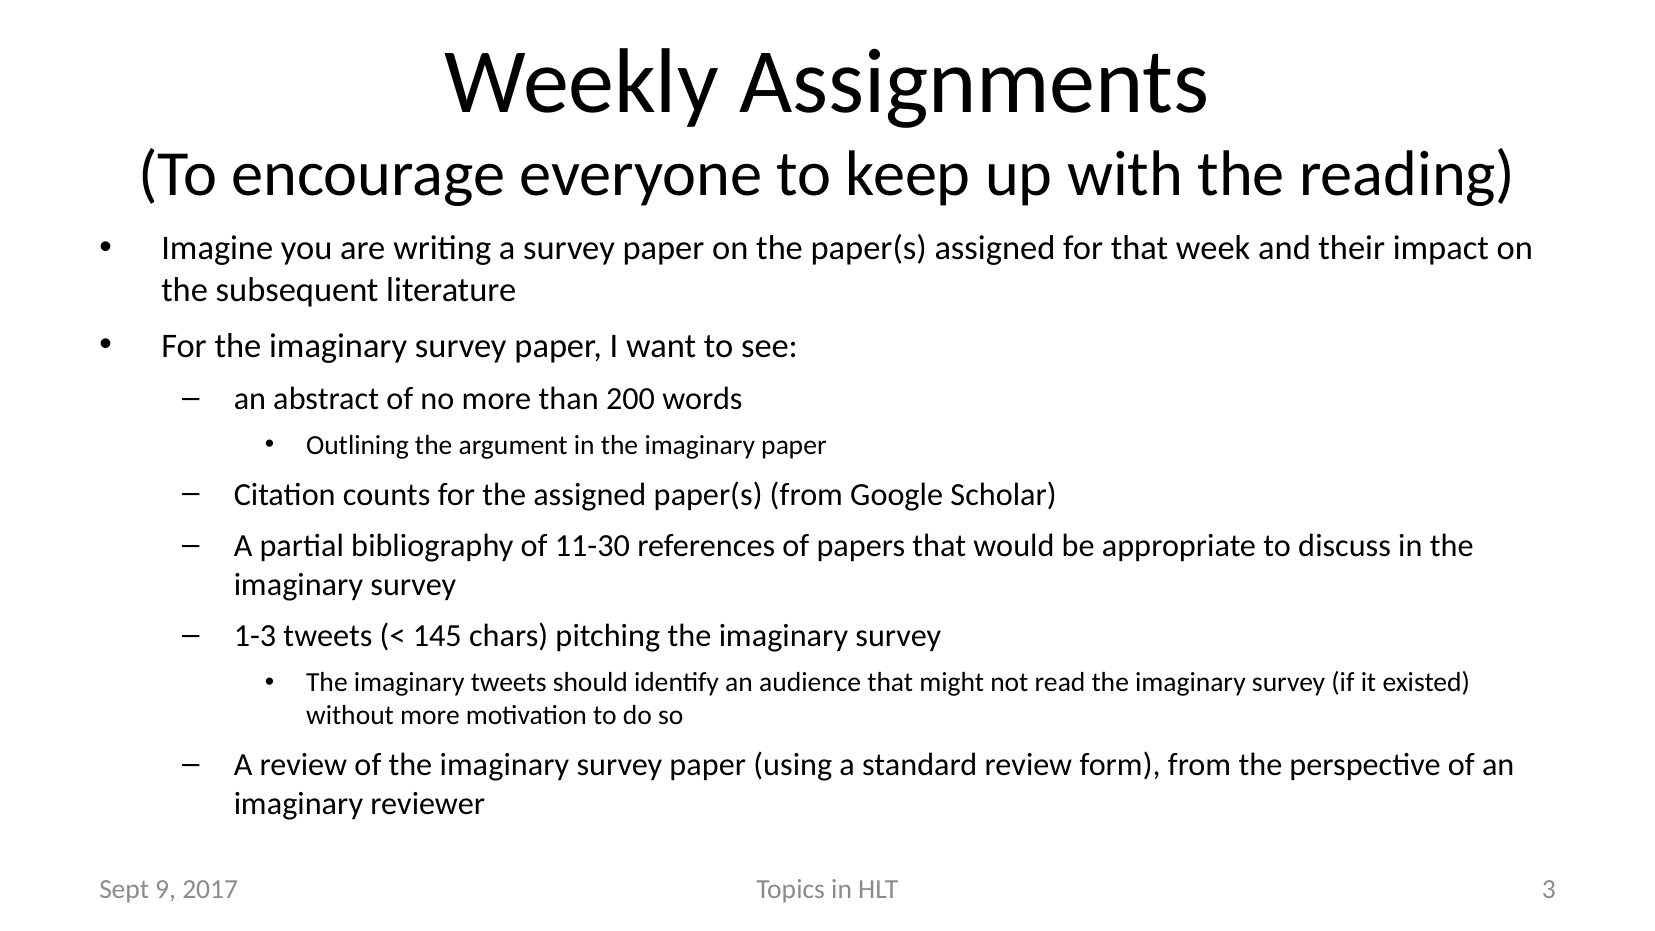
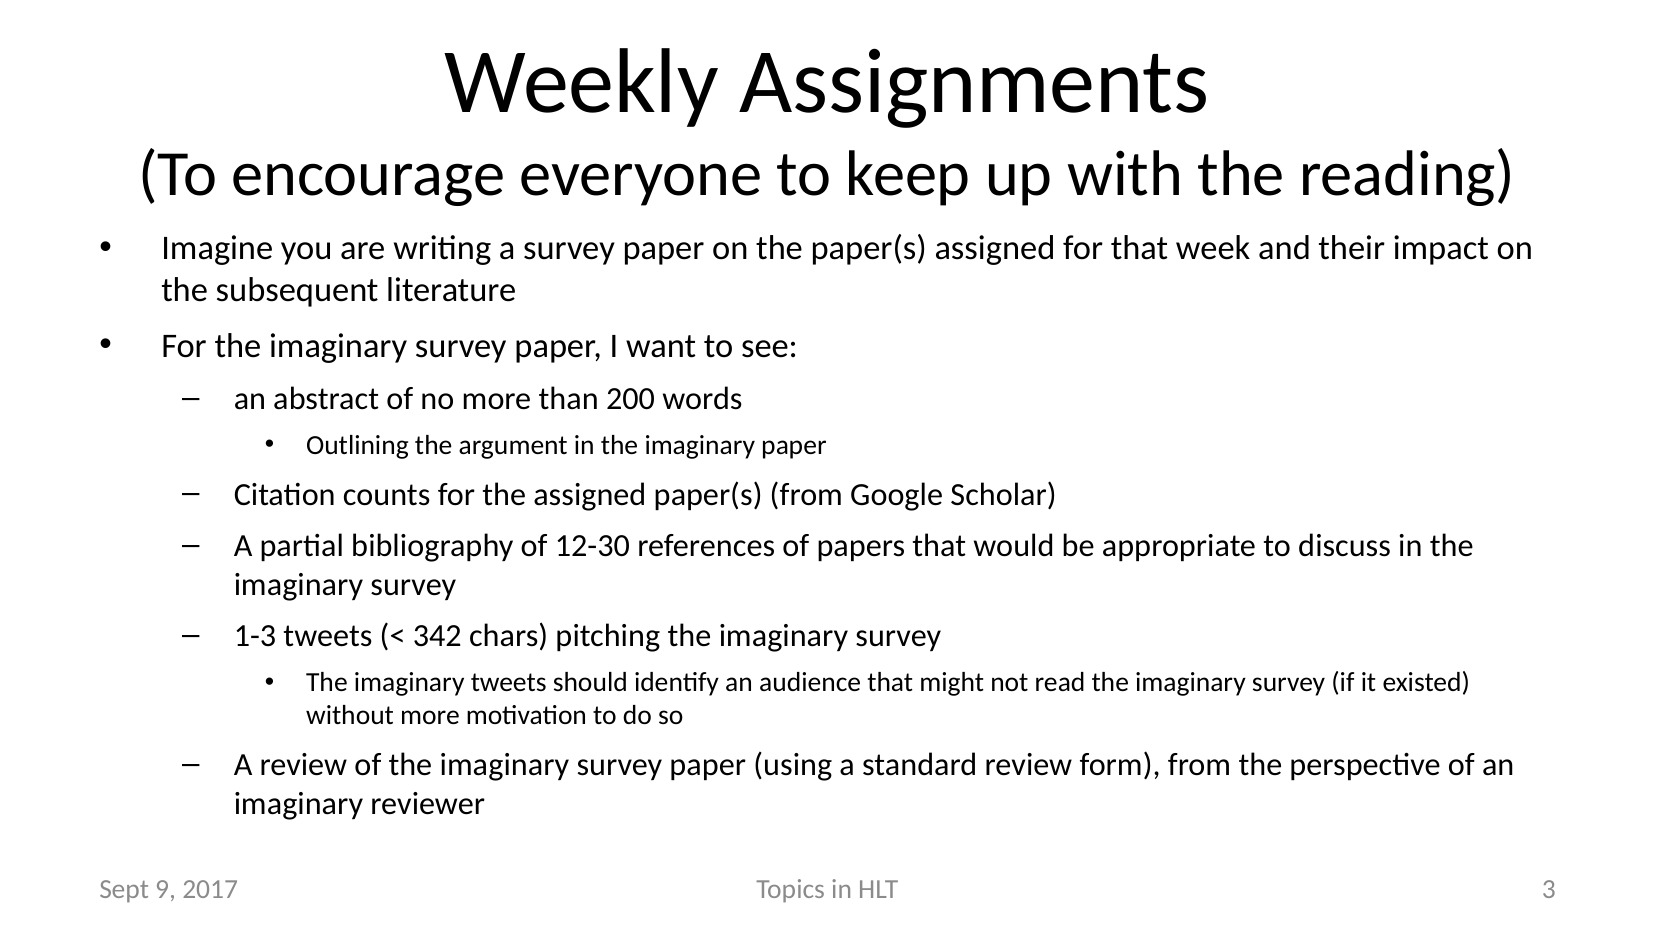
11-30: 11-30 -> 12-30
145: 145 -> 342
